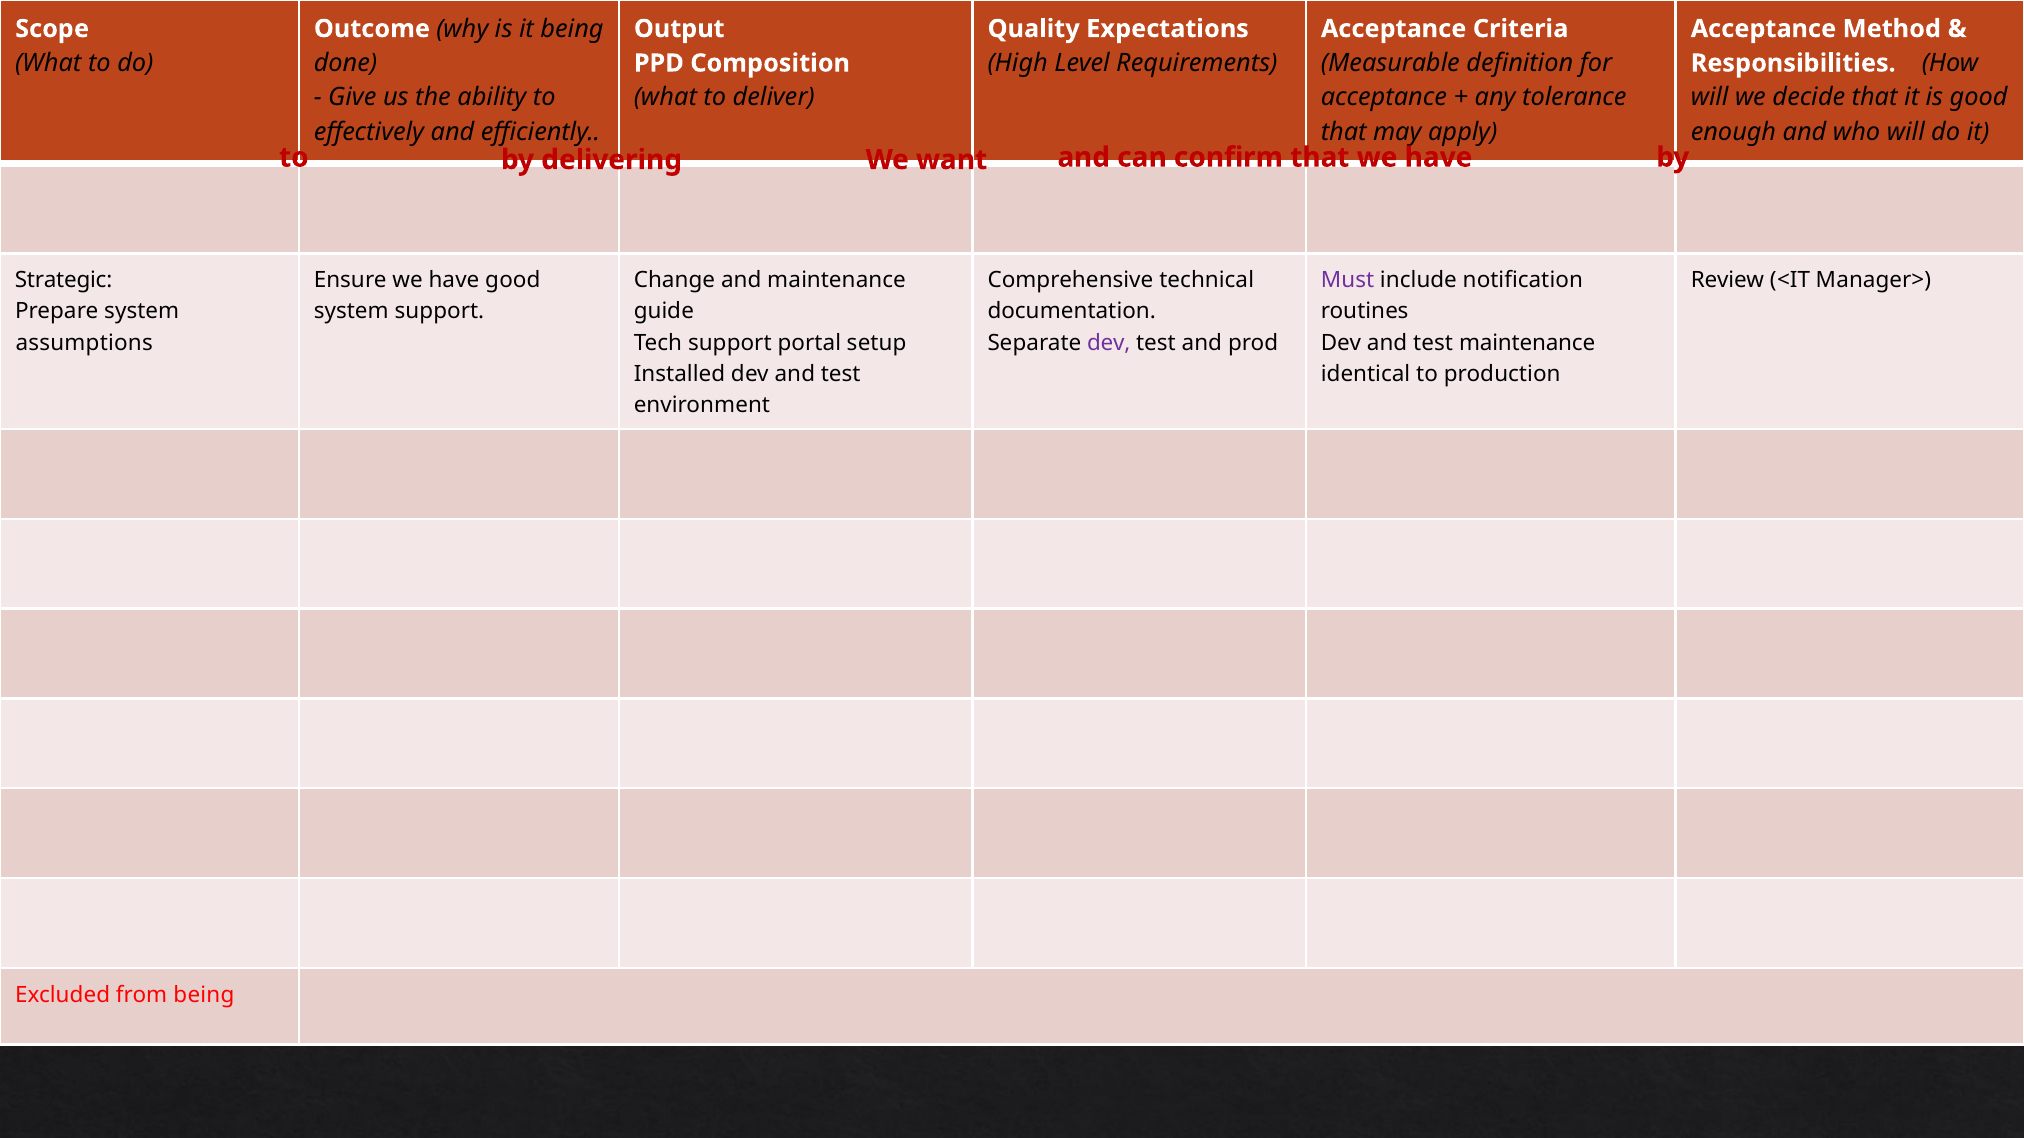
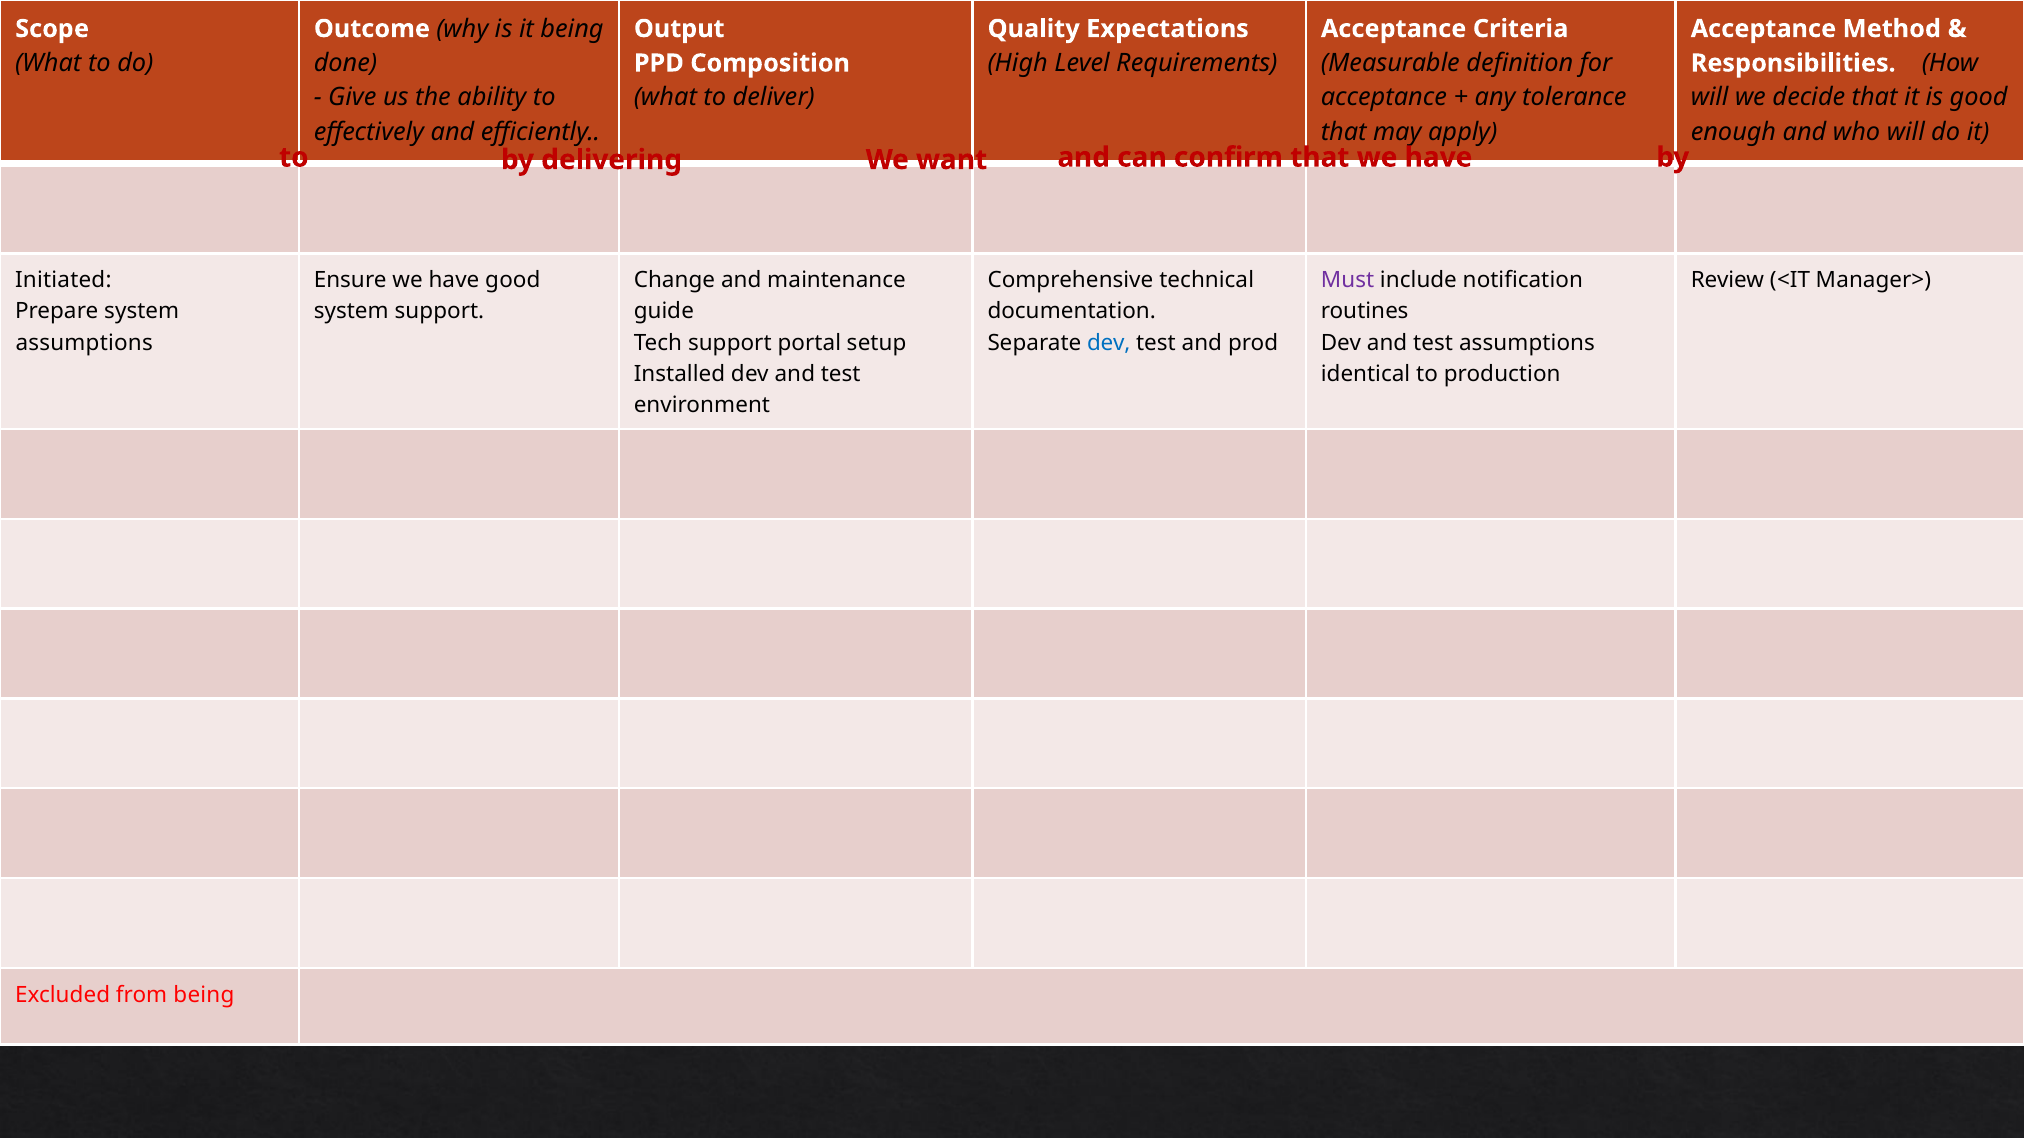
Strategic: Strategic -> Initiated
dev at (1109, 343) colour: purple -> blue
test maintenance: maintenance -> assumptions
